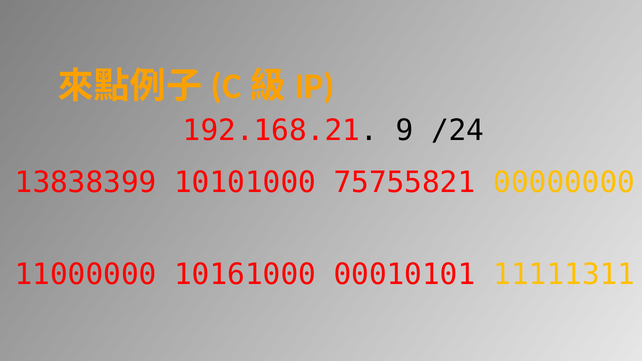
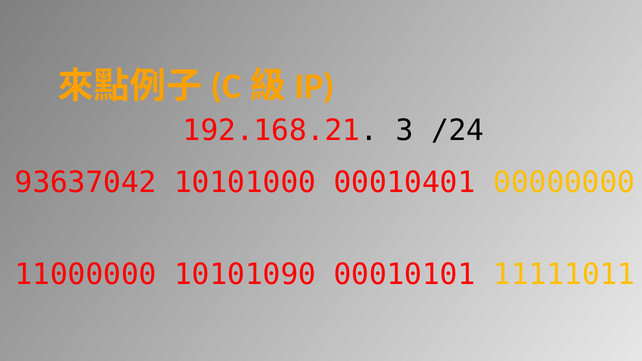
9: 9 -> 3
13838399: 13838399 -> 93637042
75755821: 75755821 -> 00010401
10161000: 10161000 -> 10101090
11111311: 11111311 -> 11111011
